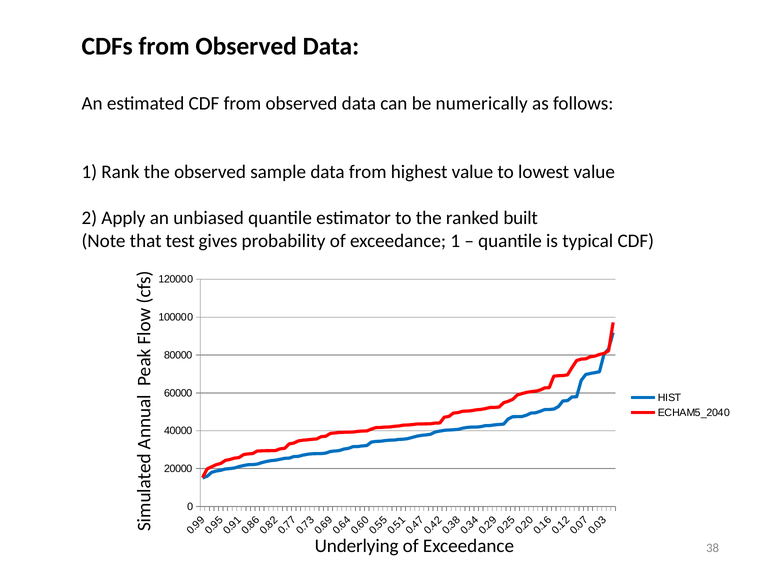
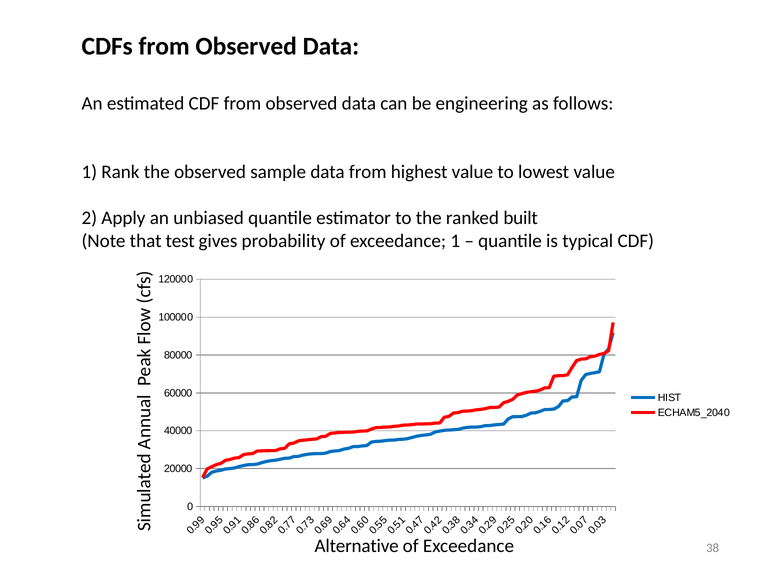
numerically: numerically -> engineering
Underlying: Underlying -> Alternative
